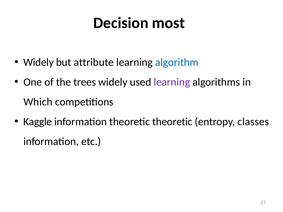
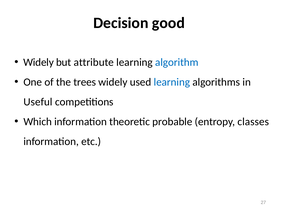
most: most -> good
learning at (172, 82) colour: purple -> blue
Which: Which -> Useful
Kaggle: Kaggle -> Which
theoretic theoretic: theoretic -> probable
